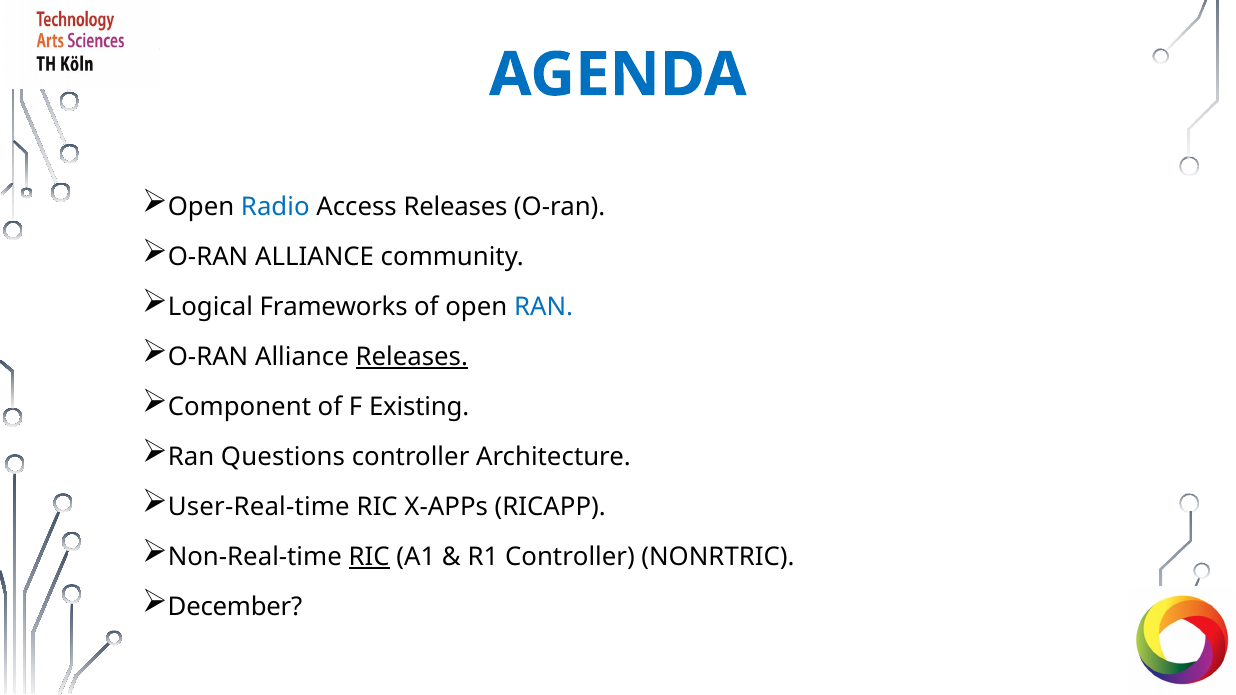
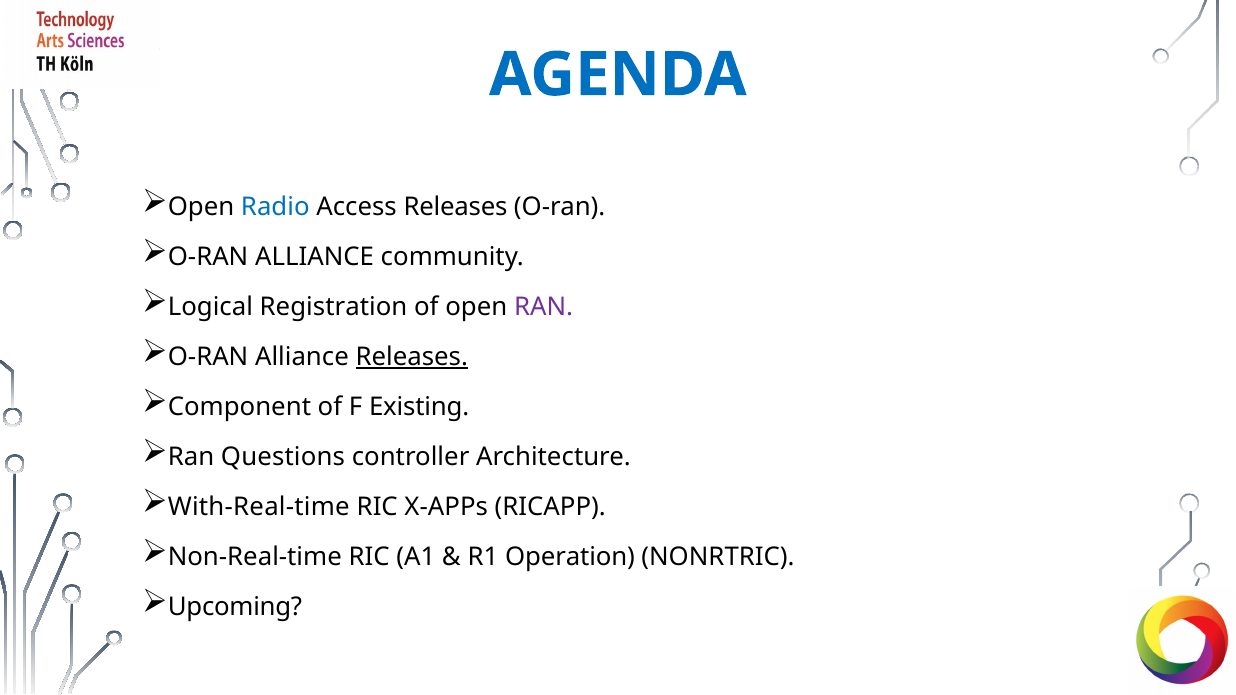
Frameworks: Frameworks -> Registration
RAN at (544, 307) colour: blue -> purple
User-Real-time: User-Real-time -> With-Real-time
RIC at (369, 557) underline: present -> none
R1 Controller: Controller -> Operation
December: December -> Upcoming
